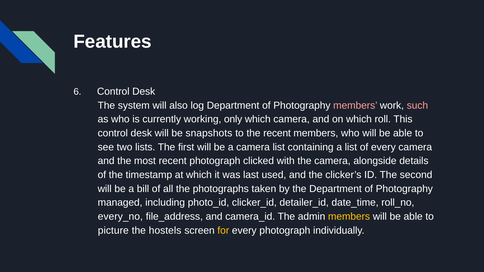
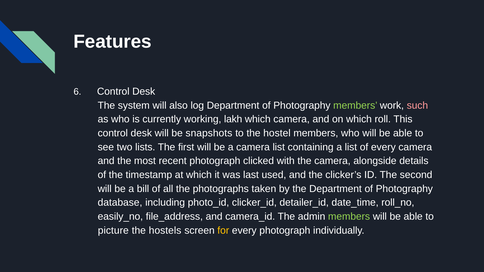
members at (355, 105) colour: pink -> light green
only: only -> lakh
the recent: recent -> hostel
managed: managed -> database
every_no: every_no -> easily_no
members at (349, 217) colour: yellow -> light green
